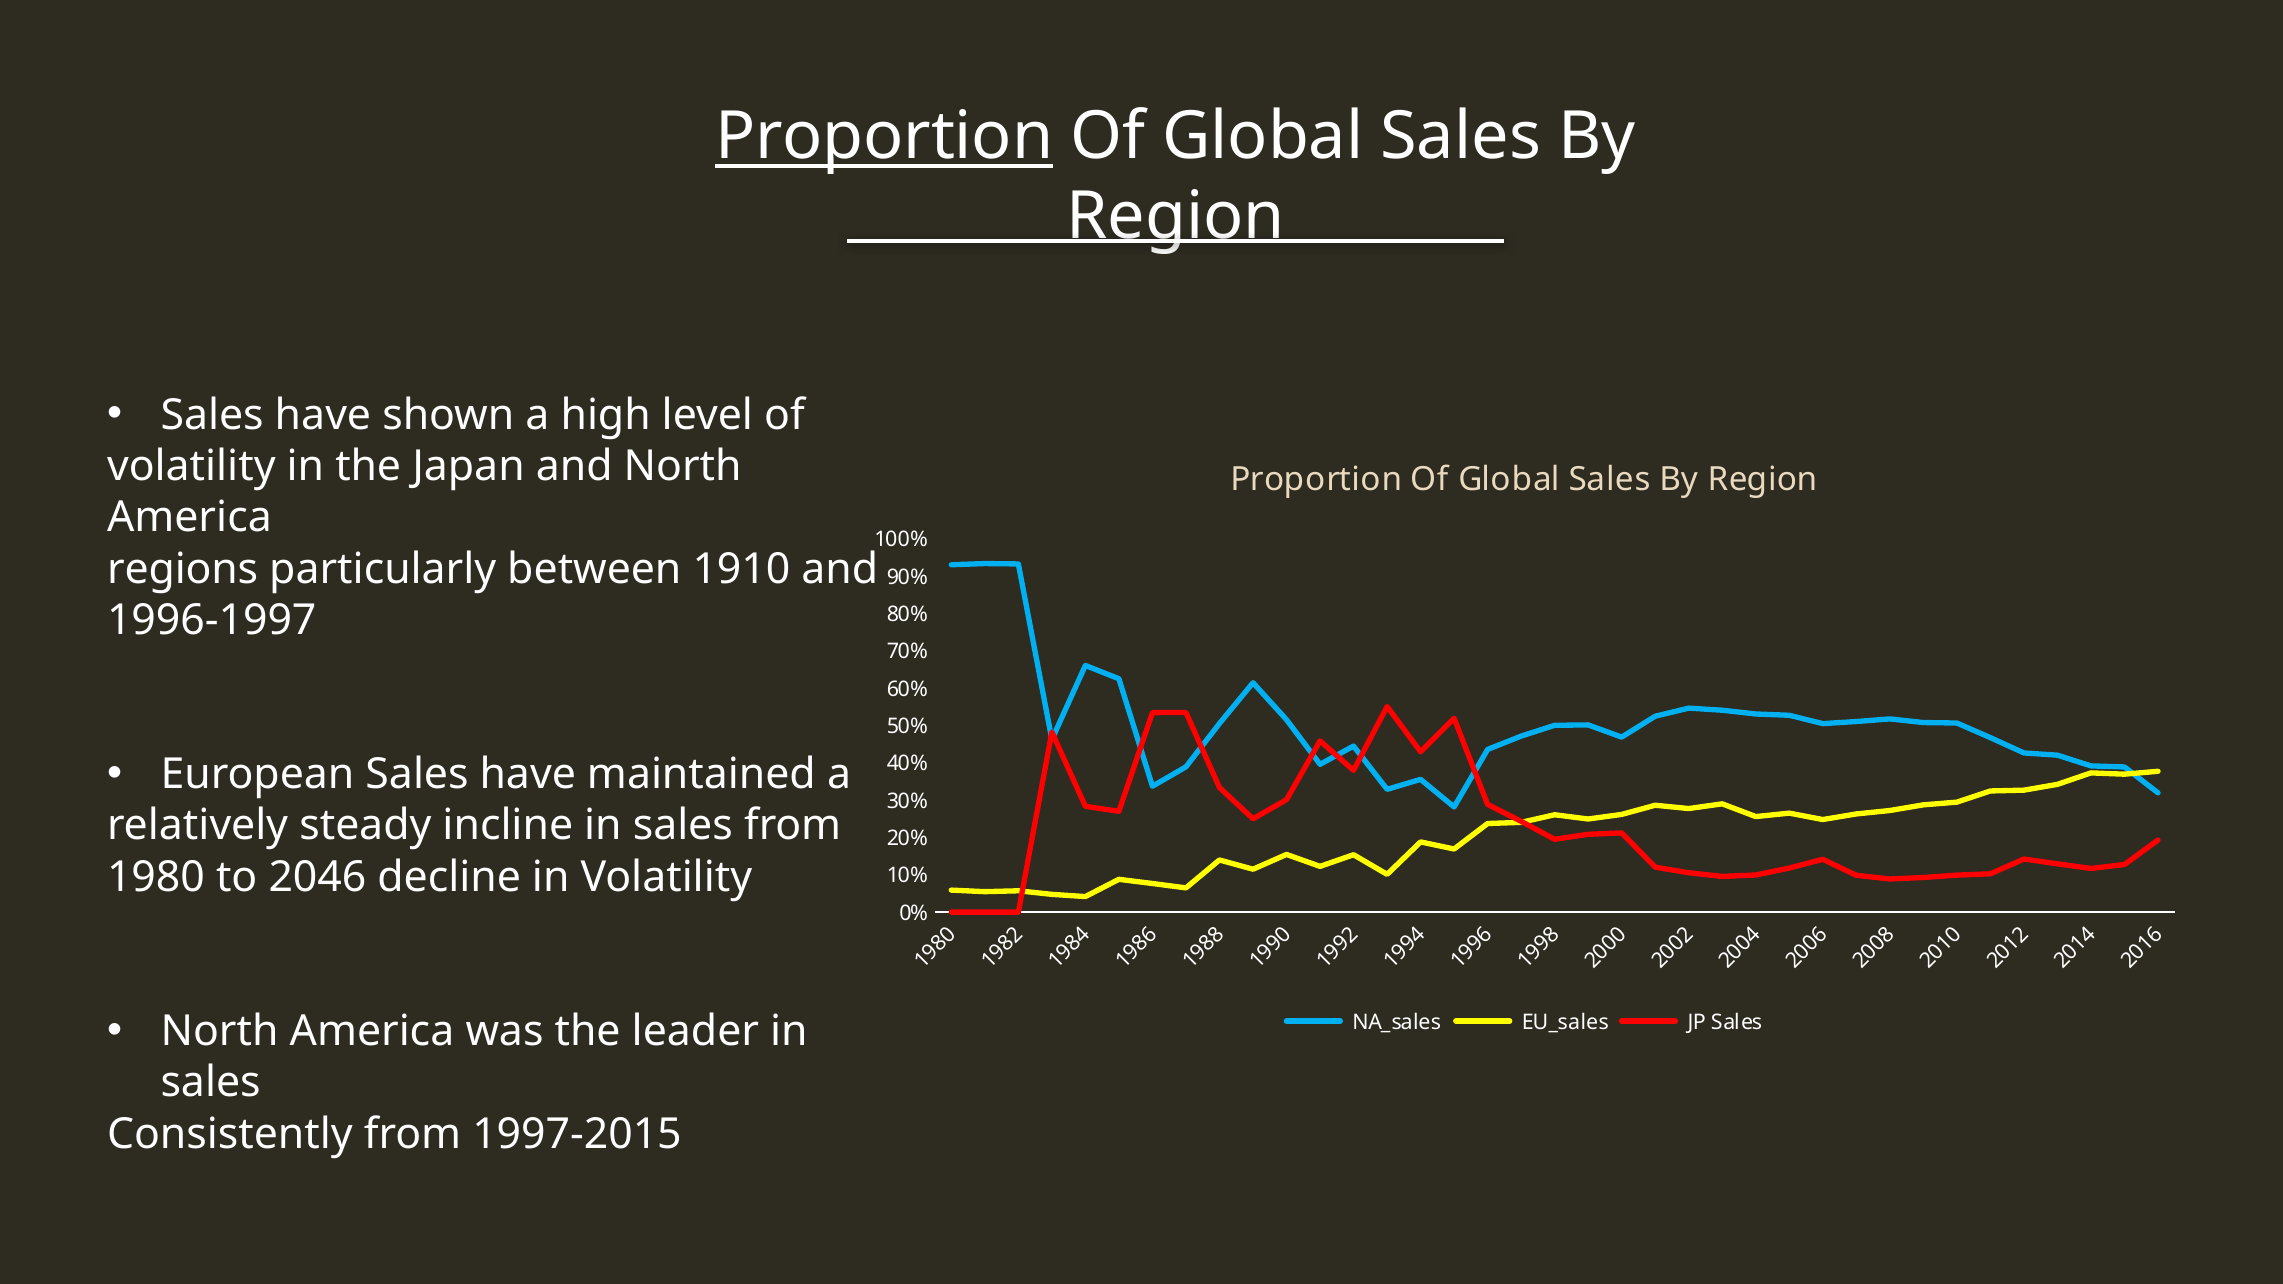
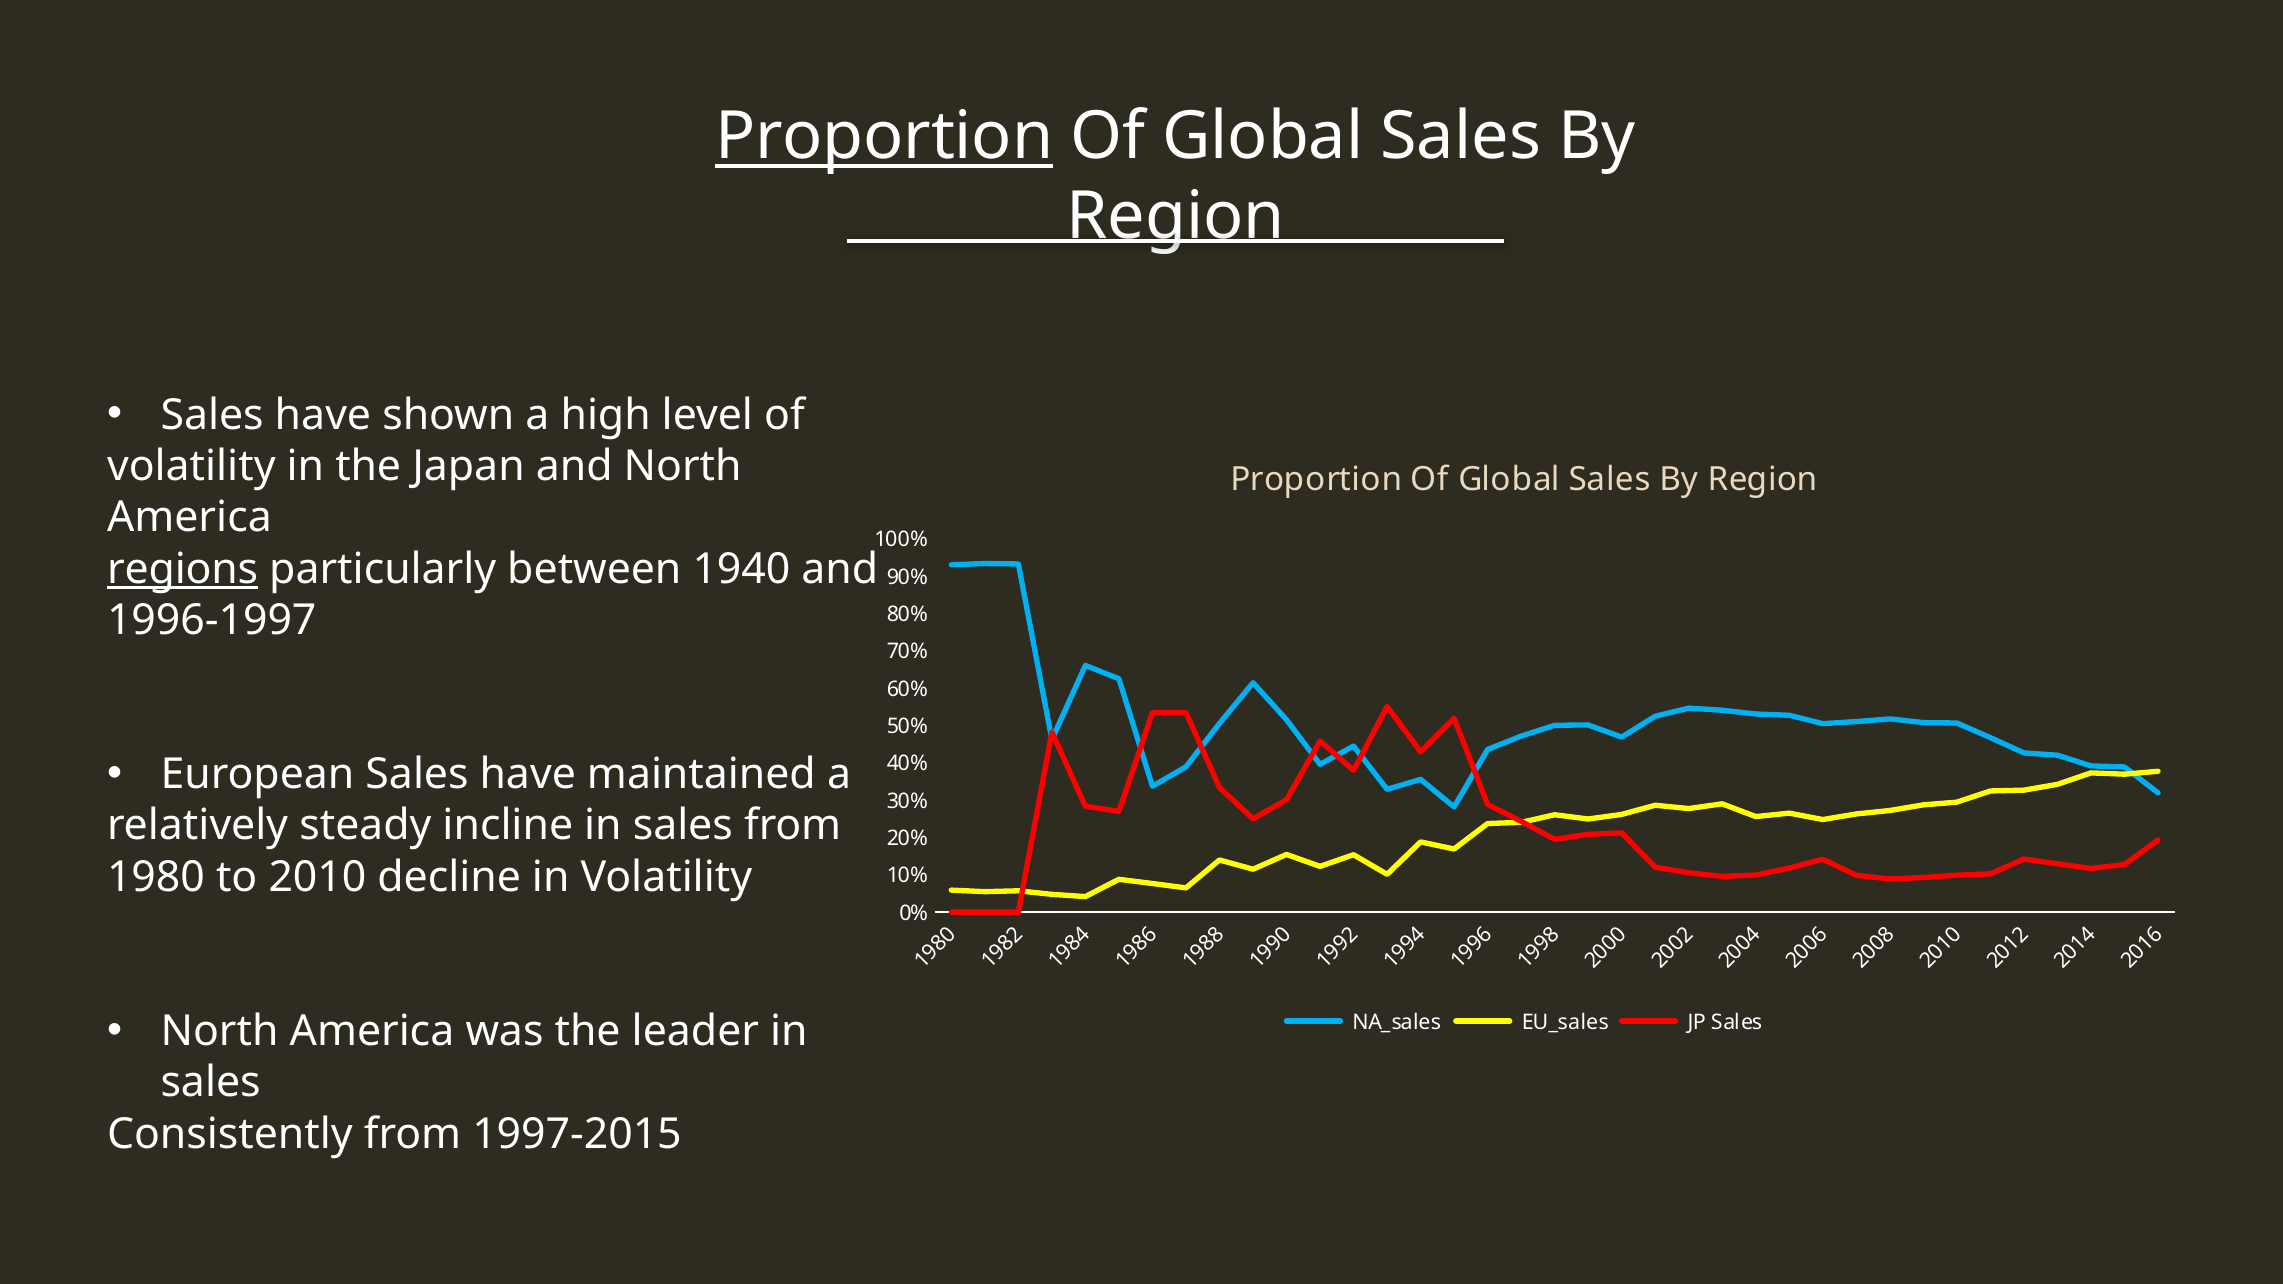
regions underline: none -> present
1910: 1910 -> 1940
2046: 2046 -> 2010
